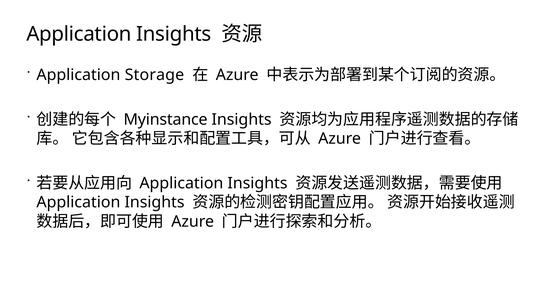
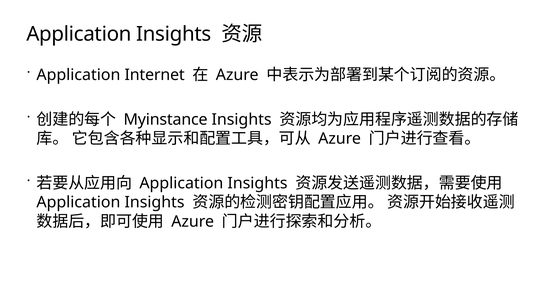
Storage: Storage -> Internet
